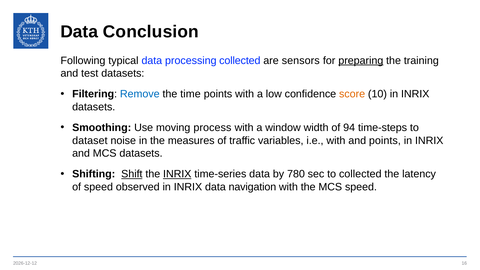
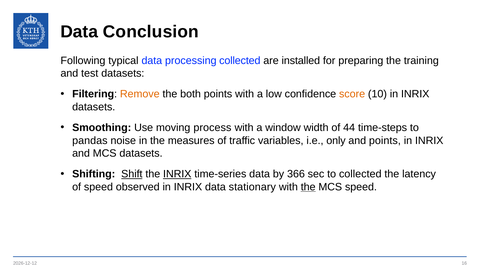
sensors: sensors -> installed
preparing underline: present -> none
Remove colour: blue -> orange
time: time -> both
94: 94 -> 44
dataset: dataset -> pandas
i.e with: with -> only
780: 780 -> 366
navigation: navigation -> stationary
the at (308, 187) underline: none -> present
